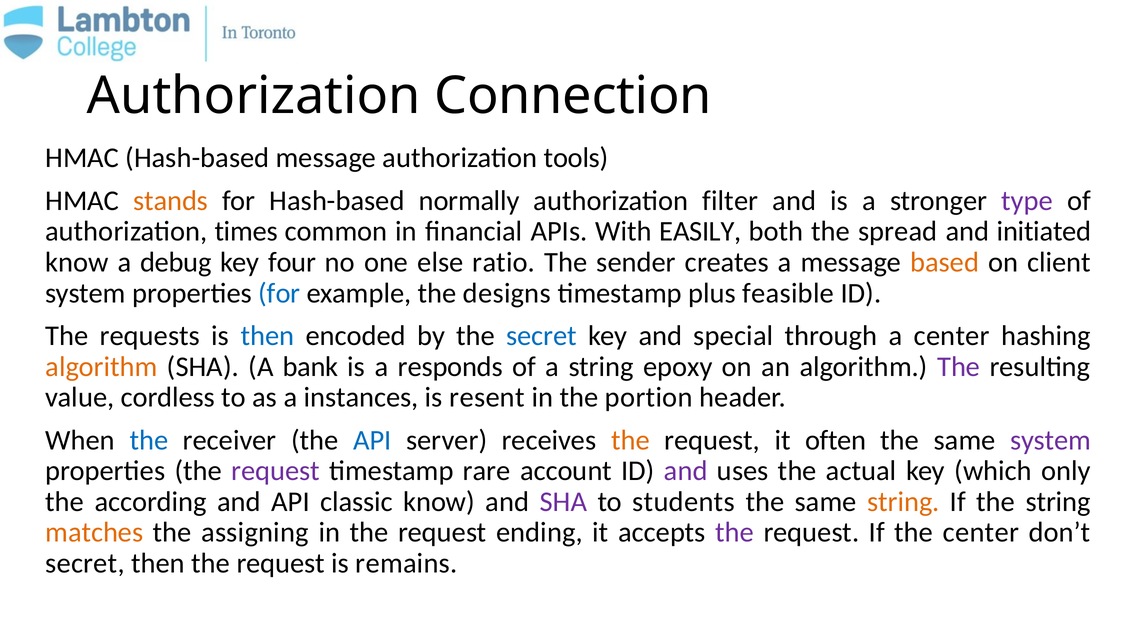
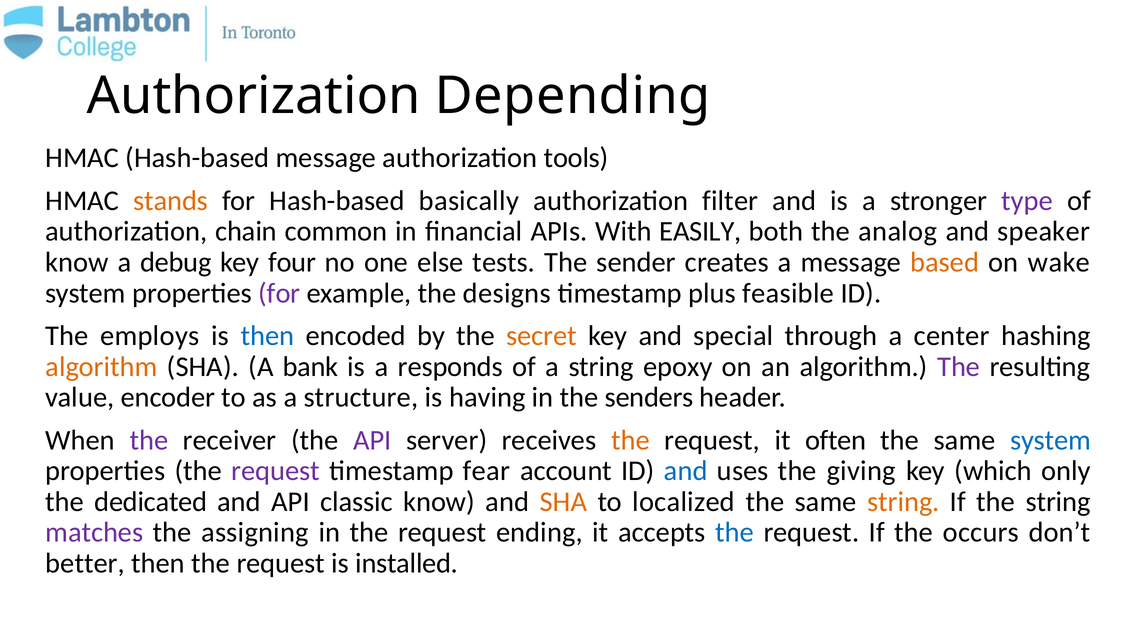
Connection: Connection -> Depending
normally: normally -> basically
times: times -> chain
spread: spread -> analog
initiated: initiated -> speaker
ratio: ratio -> tests
client: client -> wake
for at (279, 293) colour: blue -> purple
requests: requests -> employs
secret at (542, 336) colour: blue -> orange
cordless: cordless -> encoder
instances: instances -> structure
resent: resent -> having
portion: portion -> senders
the at (149, 440) colour: blue -> purple
API at (372, 440) colour: blue -> purple
system at (1051, 440) colour: purple -> blue
rare: rare -> fear
and at (686, 471) colour: purple -> blue
actual: actual -> giving
according: according -> dedicated
SHA at (563, 502) colour: purple -> orange
students: students -> localized
matches colour: orange -> purple
the at (735, 532) colour: purple -> blue
the center: center -> occurs
secret at (85, 563): secret -> better
remains: remains -> installed
